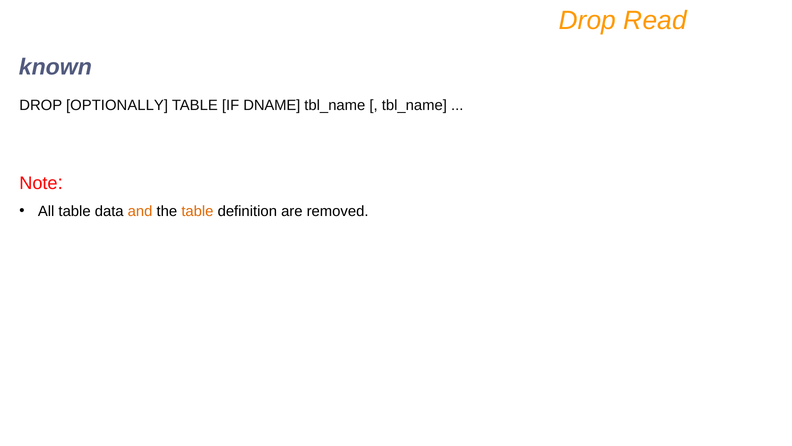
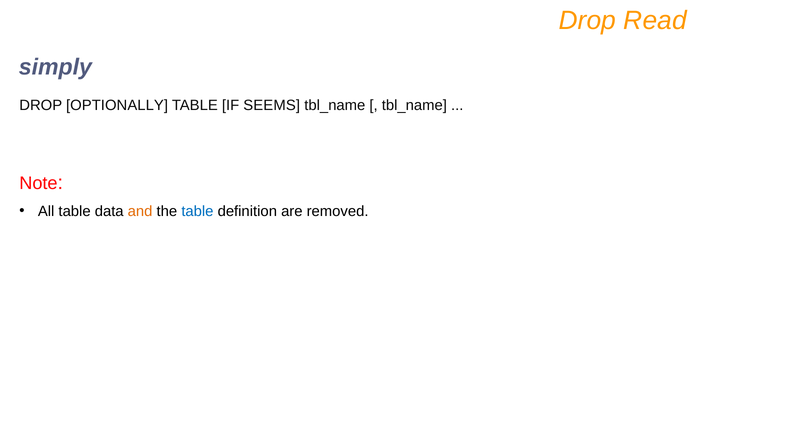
known: known -> simply
DNAME: DNAME -> SEEMS
table at (197, 211) colour: orange -> blue
